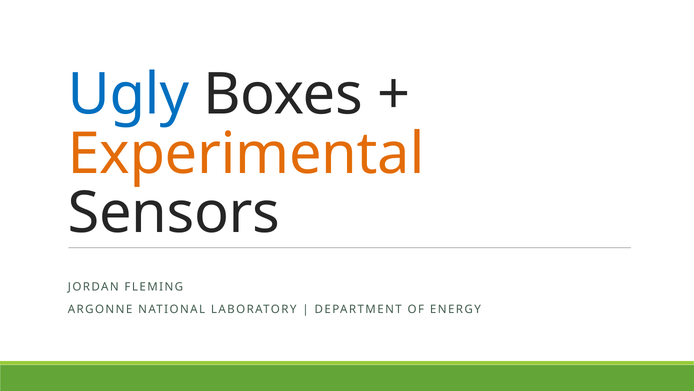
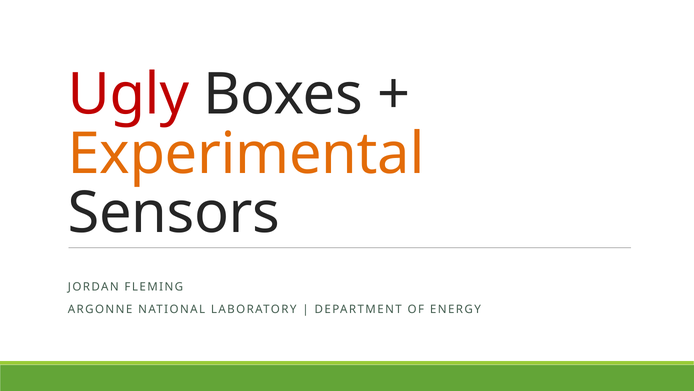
Ugly colour: blue -> red
